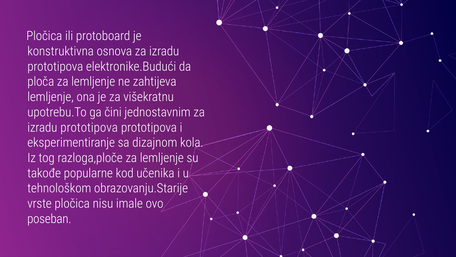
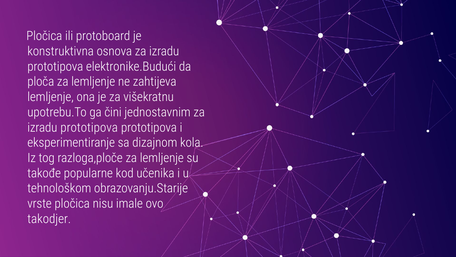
poseban: poseban -> takodjer
